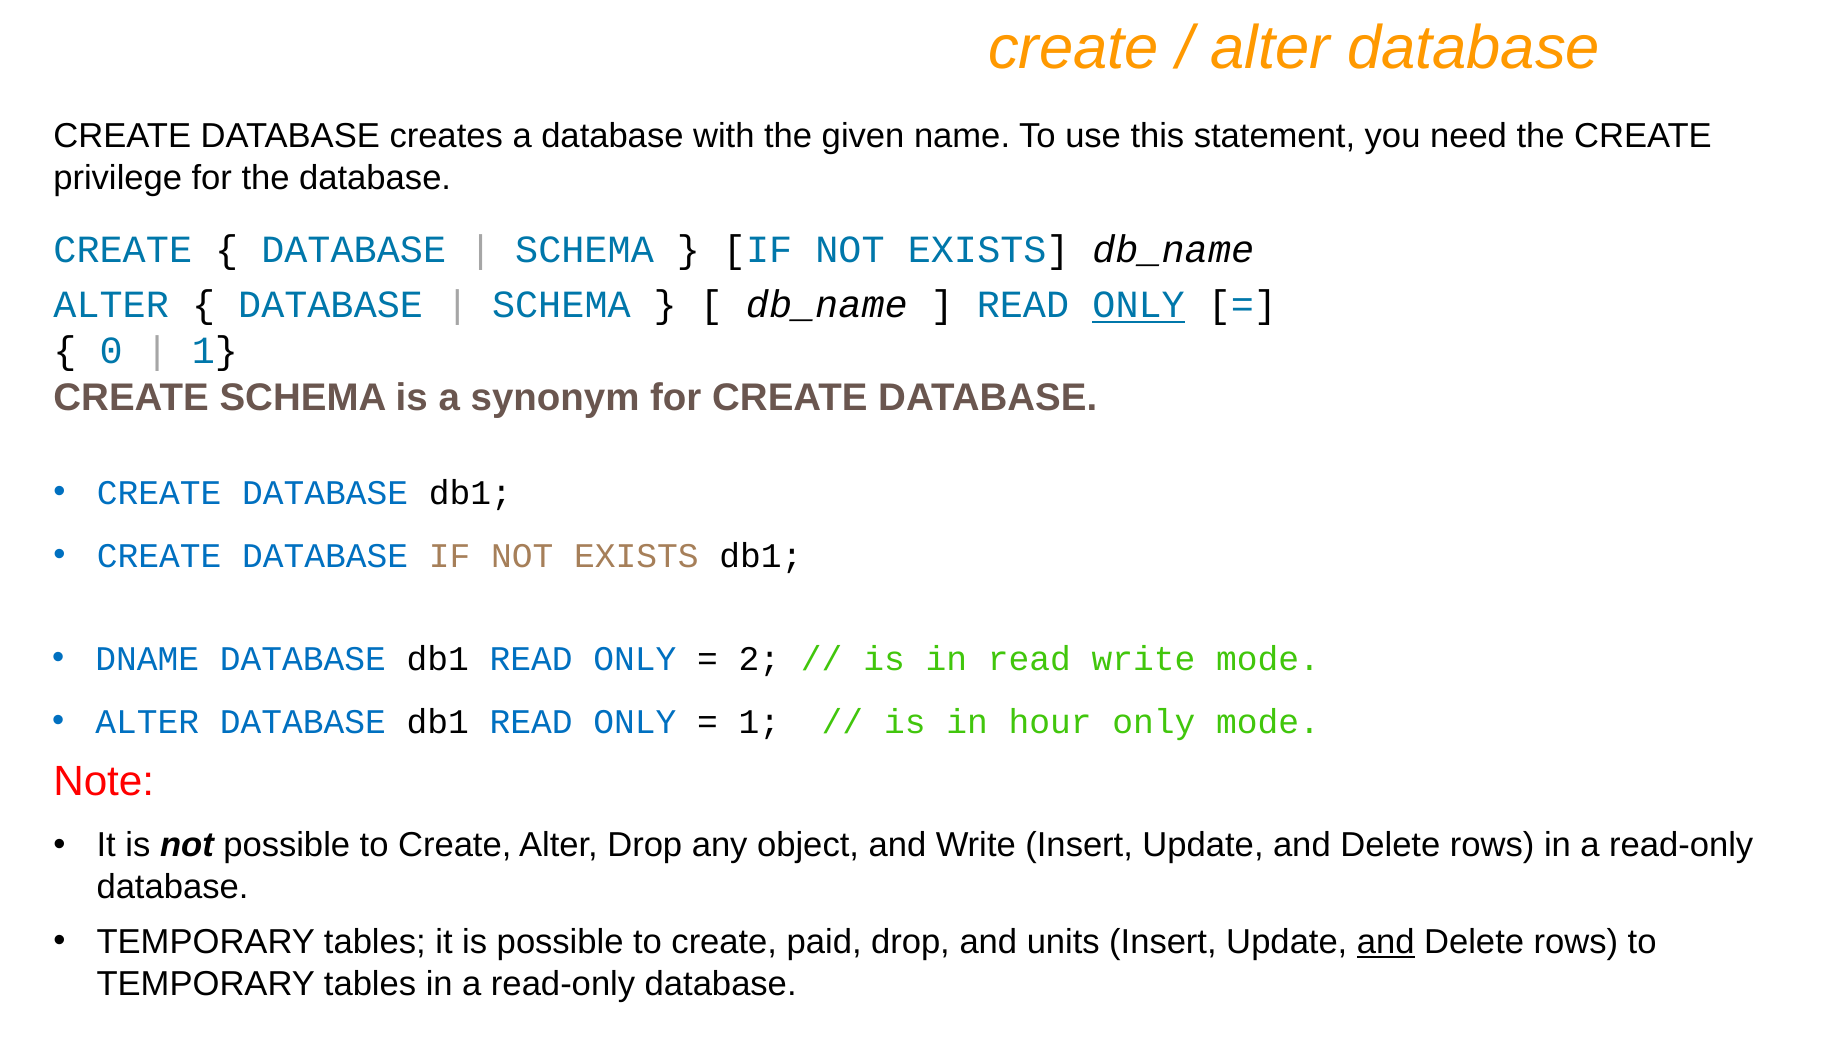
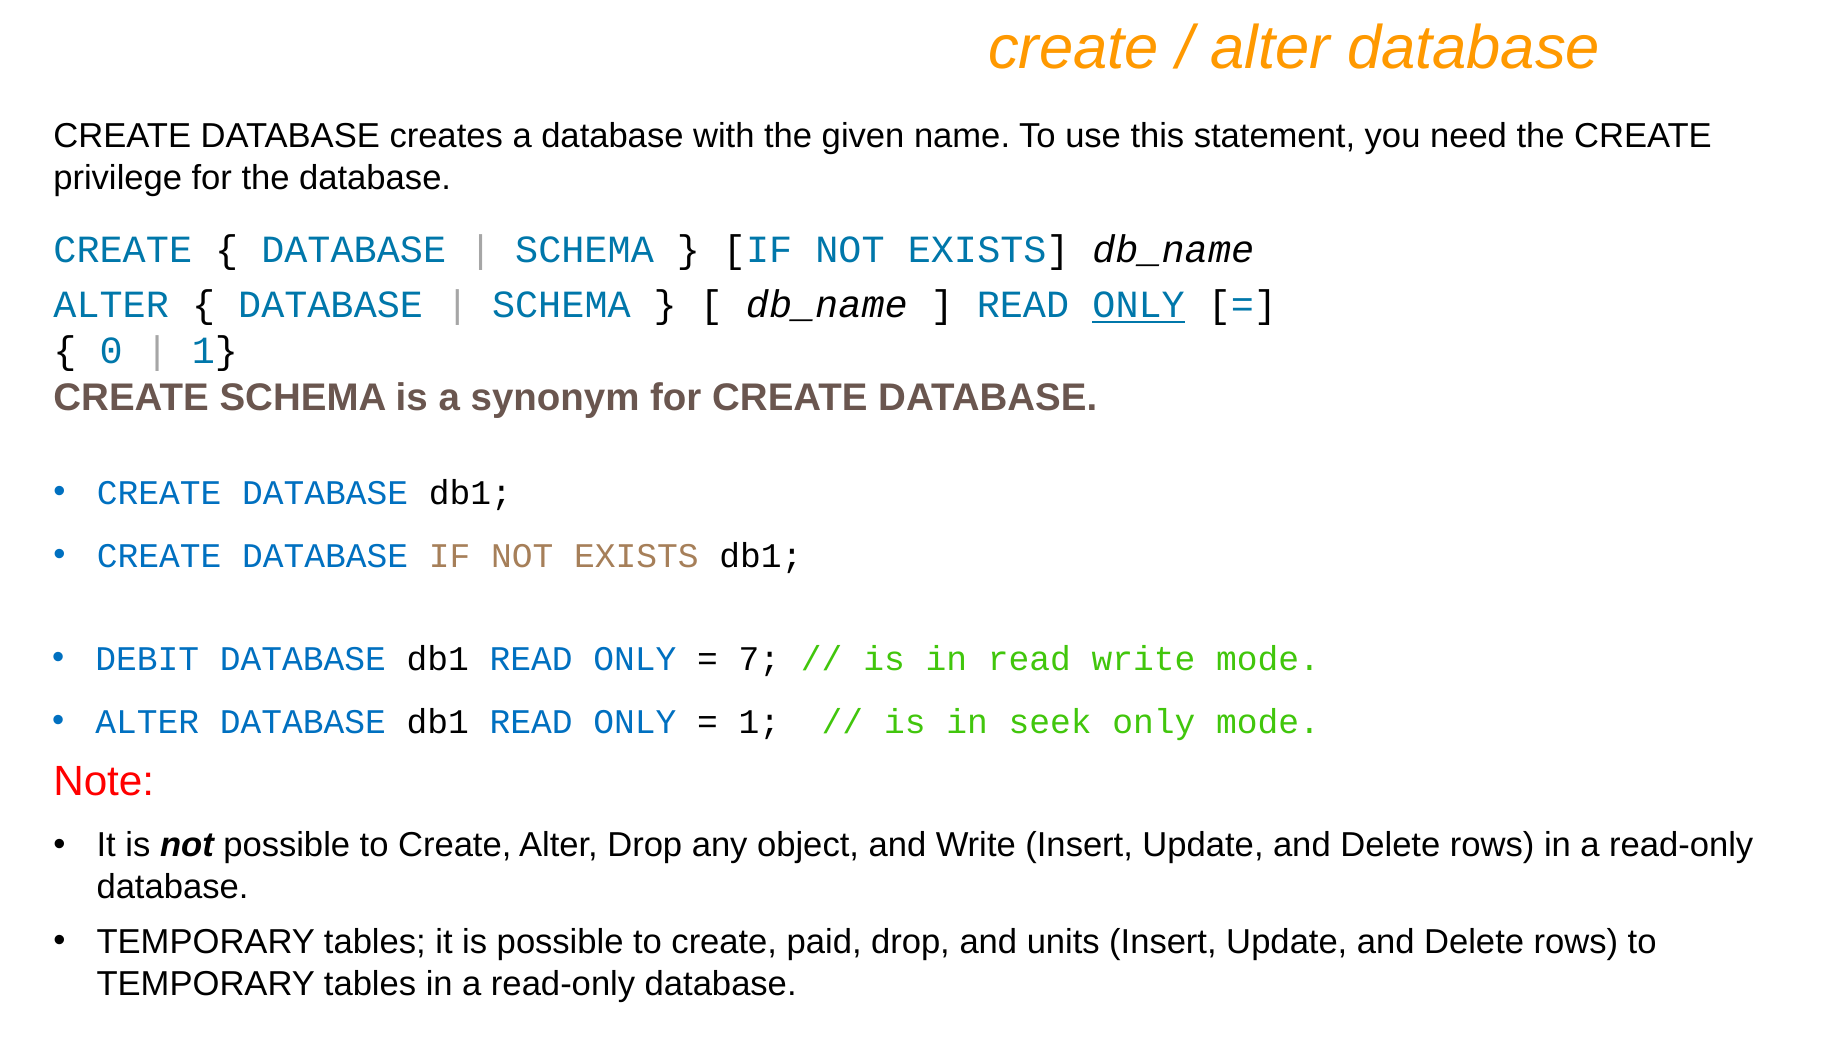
DNAME: DNAME -> DEBIT
2: 2 -> 7
hour: hour -> seek
and at (1386, 942) underline: present -> none
